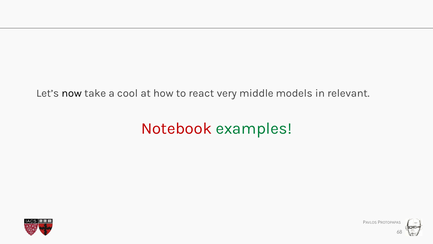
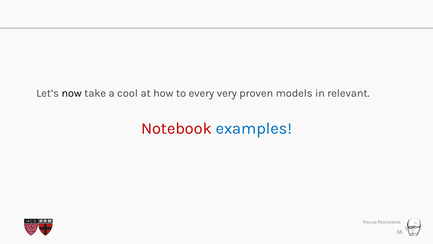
react: react -> every
middle: middle -> proven
examples colour: green -> blue
